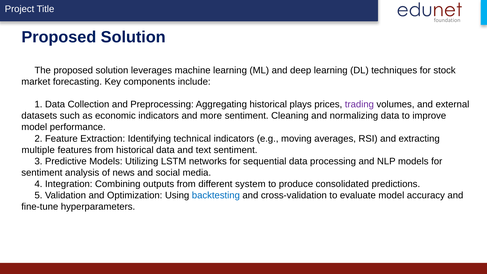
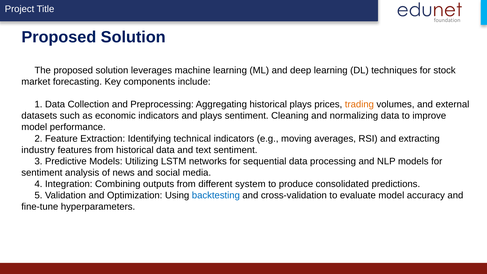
trading colour: purple -> orange
and more: more -> plays
multiple: multiple -> industry
